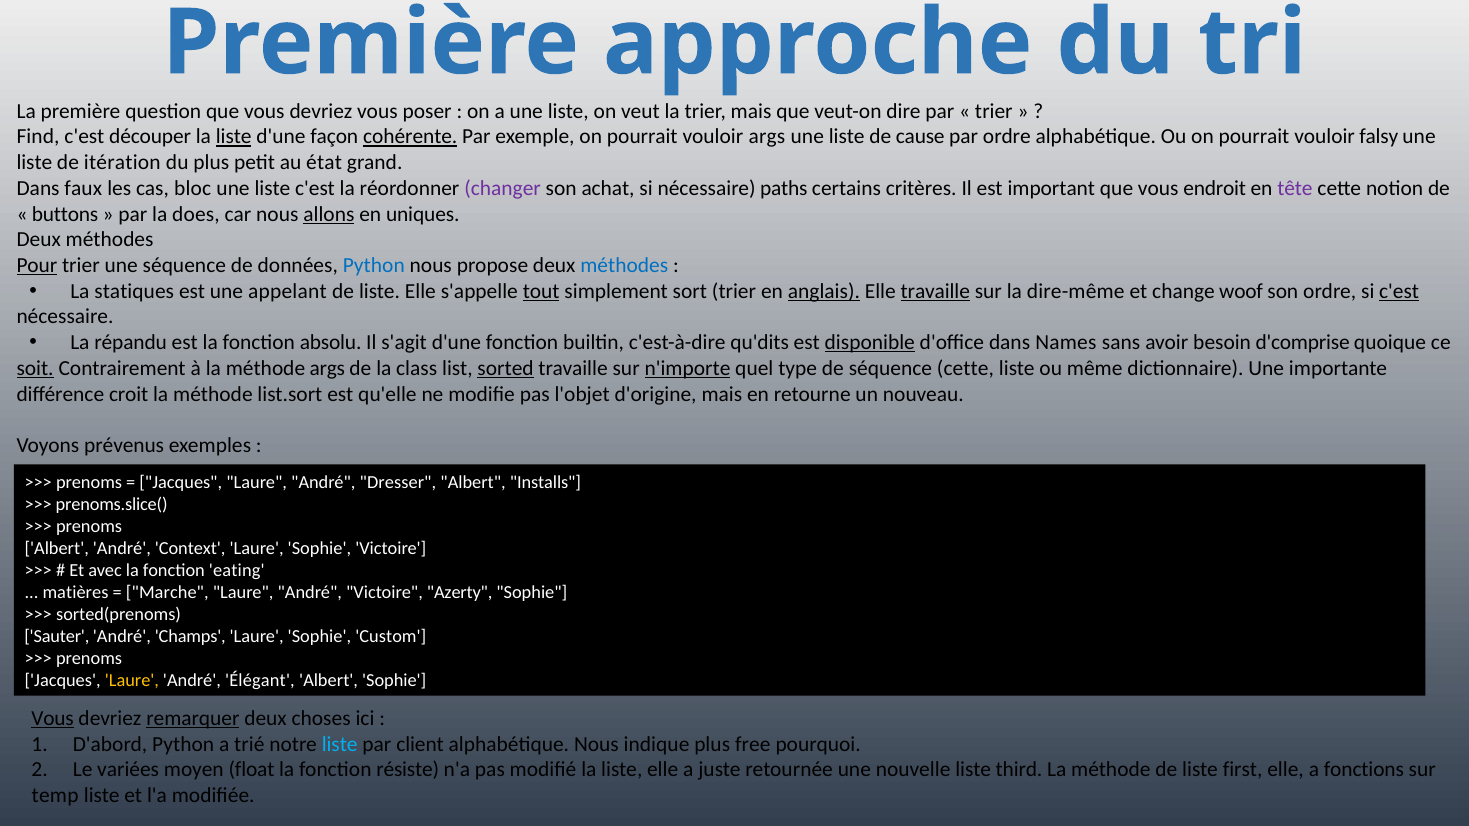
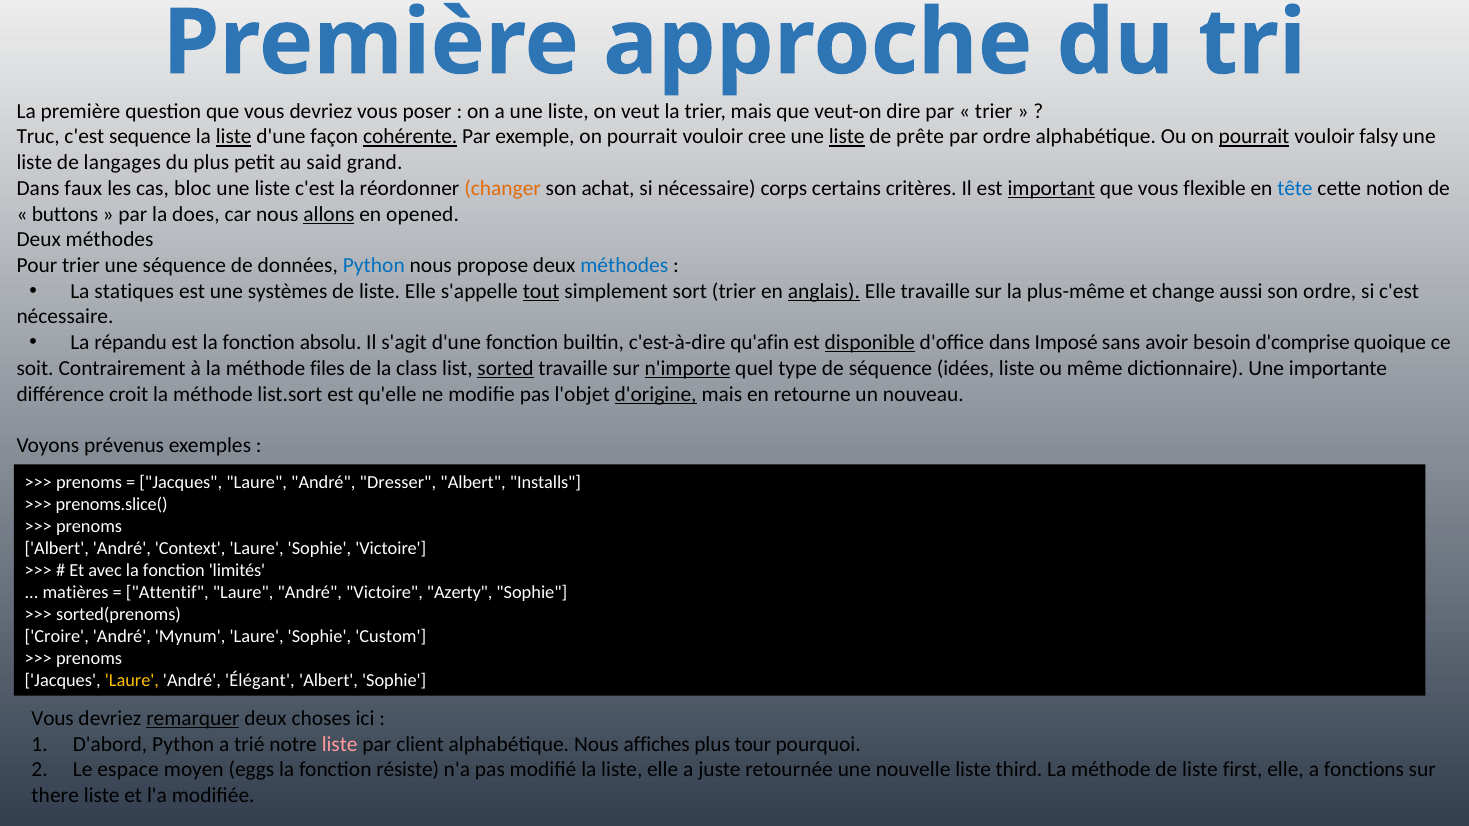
Find: Find -> Truc
découper: découper -> sequence
vouloir args: args -> cree
liste at (847, 137) underline: none -> present
cause: cause -> prête
pourrait at (1254, 137) underline: none -> present
itération: itération -> langages
état: état -> said
changer colour: purple -> orange
paths: paths -> corps
important underline: none -> present
endroit: endroit -> flexible
tête colour: purple -> blue
uniques: uniques -> opened
Pour underline: present -> none
appelant: appelant -> systèmes
travaille at (935, 291) underline: present -> none
dire-même: dire-même -> plus-même
woof: woof -> aussi
c'est at (1399, 291) underline: present -> none
qu'dits: qu'dits -> qu'afin
Names: Names -> Imposé
soit underline: present -> none
méthode args: args -> files
séquence cette: cette -> idées
d'origine underline: none -> present
eating: eating -> limités
Marche: Marche -> Attentif
Sauter: Sauter -> Croire
Champs: Champs -> Mynum
Vous at (53, 719) underline: present -> none
liste at (340, 744) colour: light blue -> pink
indique: indique -> affiches
free: free -> tour
variées: variées -> espace
float: float -> eggs
temp: temp -> there
